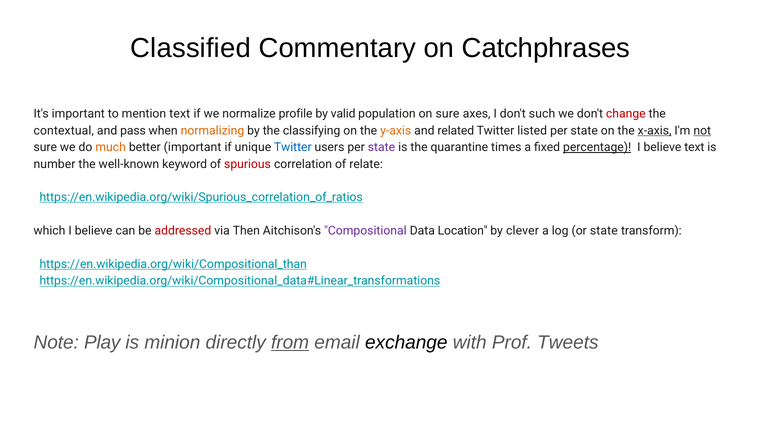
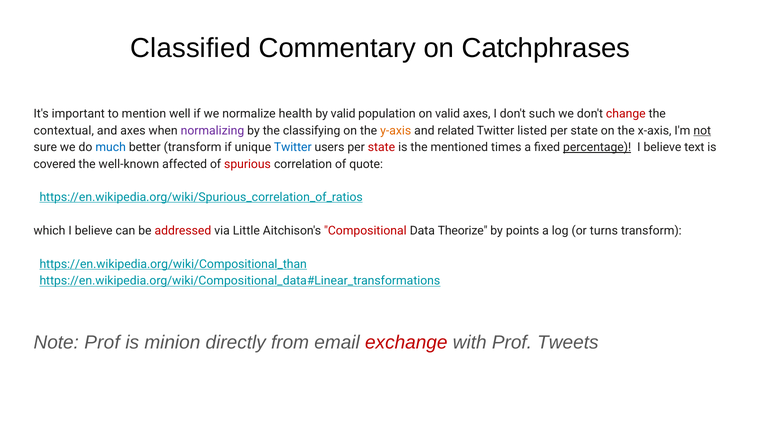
mention text: text -> well
profile: profile -> health
on sure: sure -> valid
and pass: pass -> axes
normalizing colour: orange -> purple
x-axis underline: present -> none
much colour: orange -> blue
better important: important -> transform
state at (381, 147) colour: purple -> red
quarantine: quarantine -> mentioned
number: number -> covered
keyword: keyword -> affected
relate: relate -> quote
Then: Then -> Little
Compositional colour: purple -> red
Location: Location -> Theorize
clever: clever -> points
or state: state -> turns
Note Play: Play -> Prof
from underline: present -> none
exchange colour: black -> red
